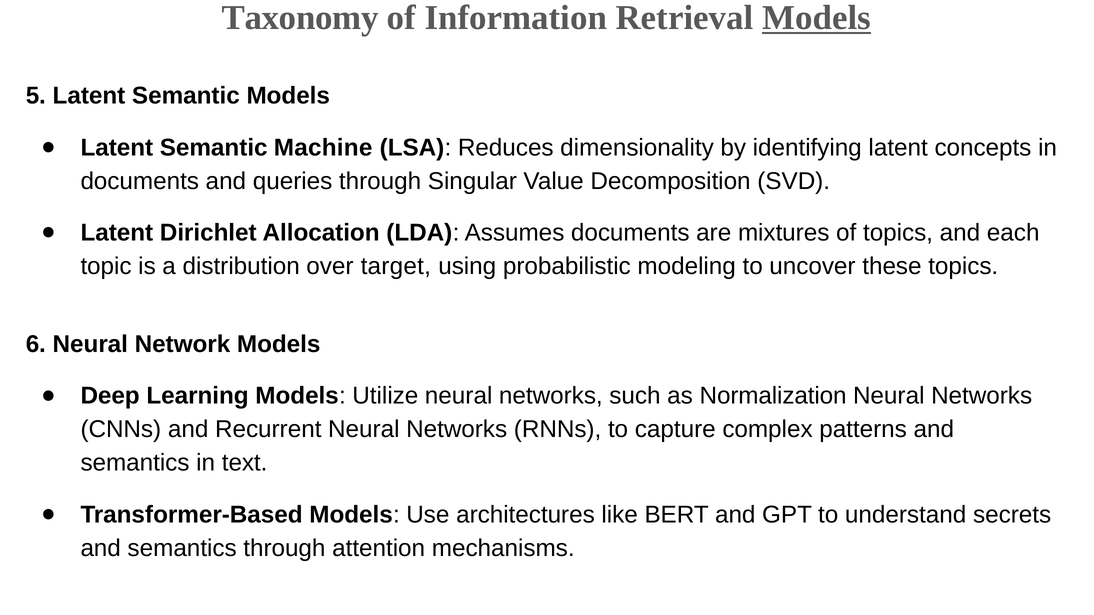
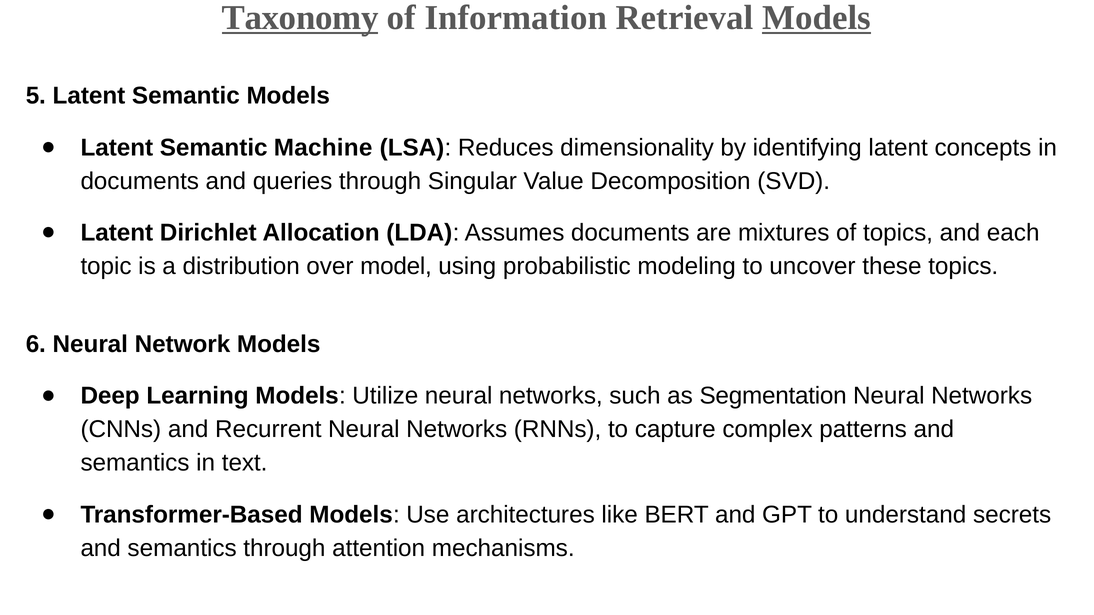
Taxonomy underline: none -> present
target: target -> model
Normalization: Normalization -> Segmentation
